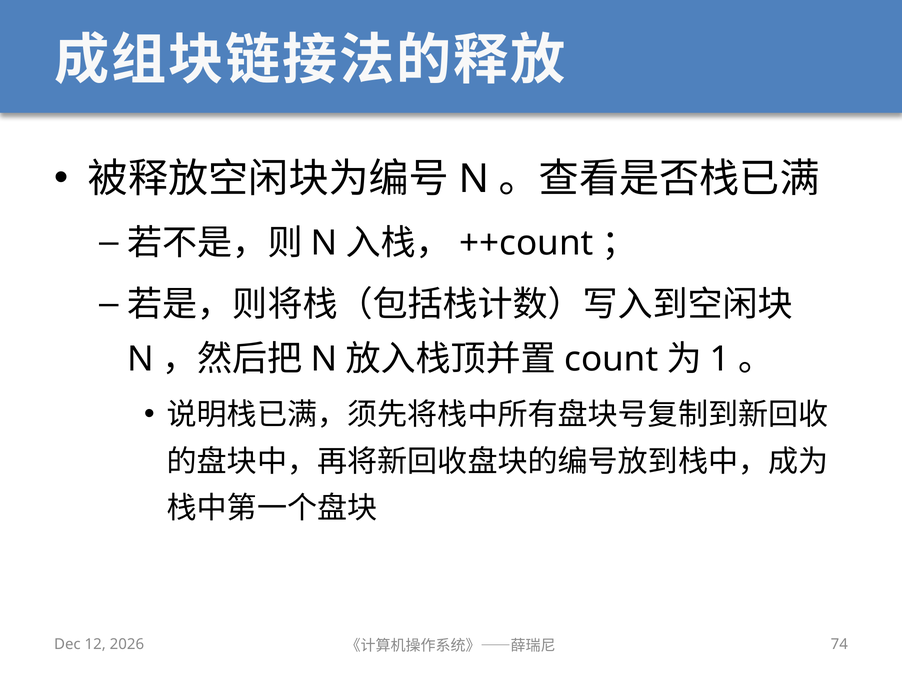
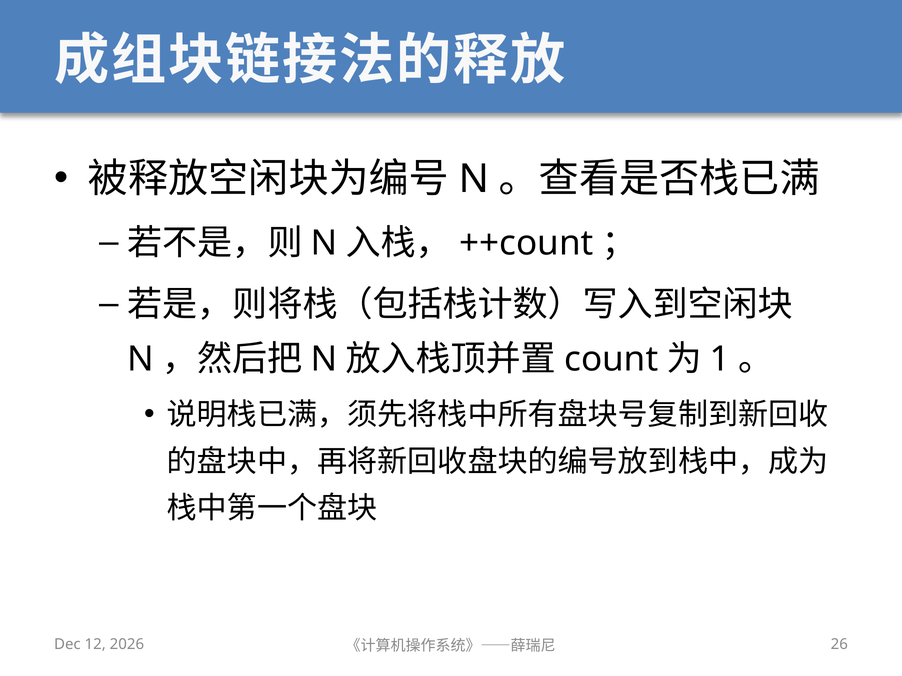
74: 74 -> 26
